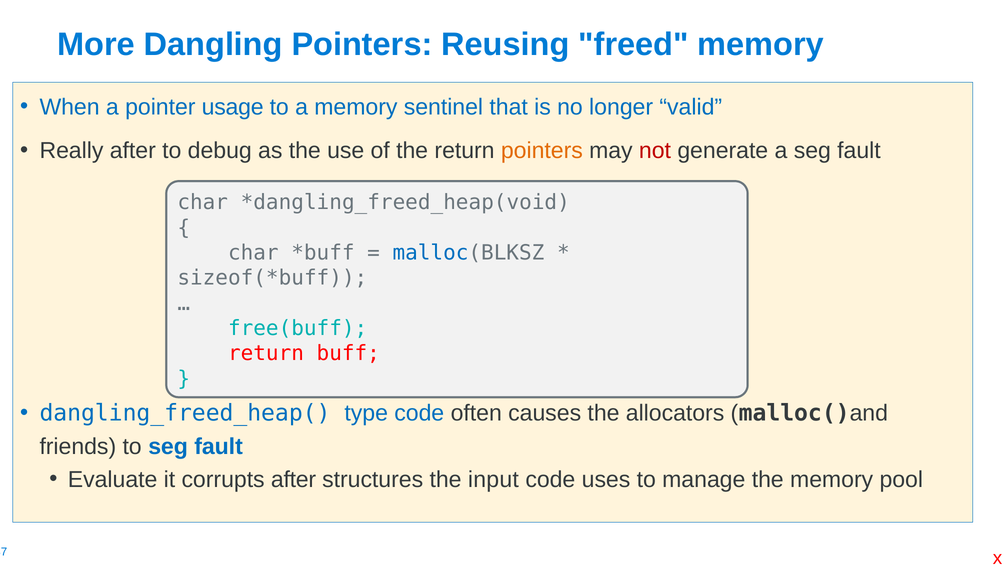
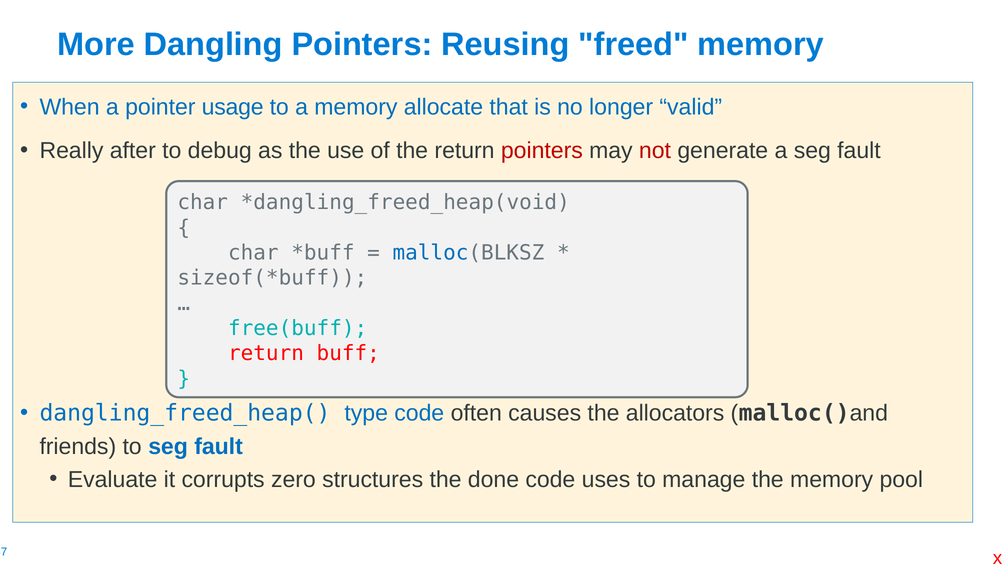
sentinel: sentinel -> allocate
pointers at (542, 151) colour: orange -> red
corrupts after: after -> zero
input: input -> done
